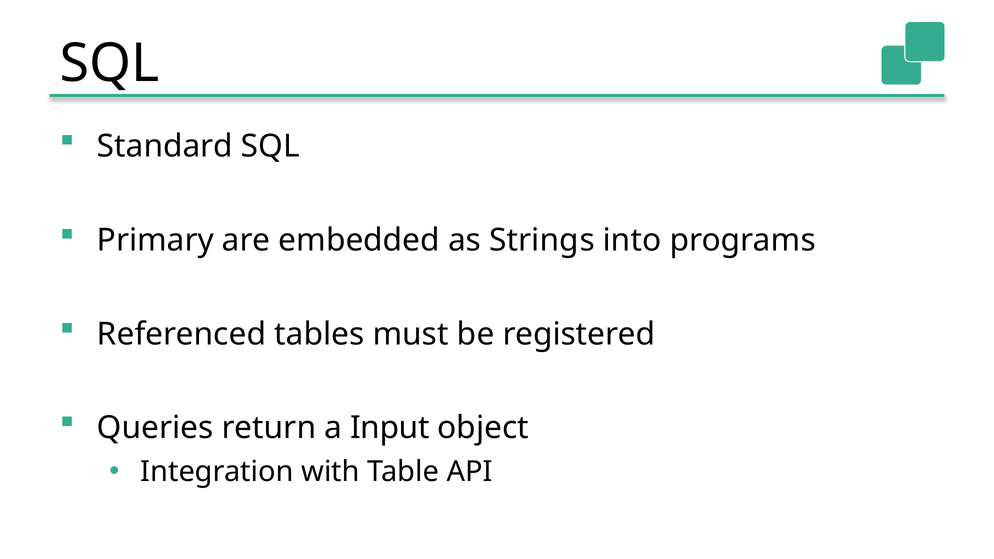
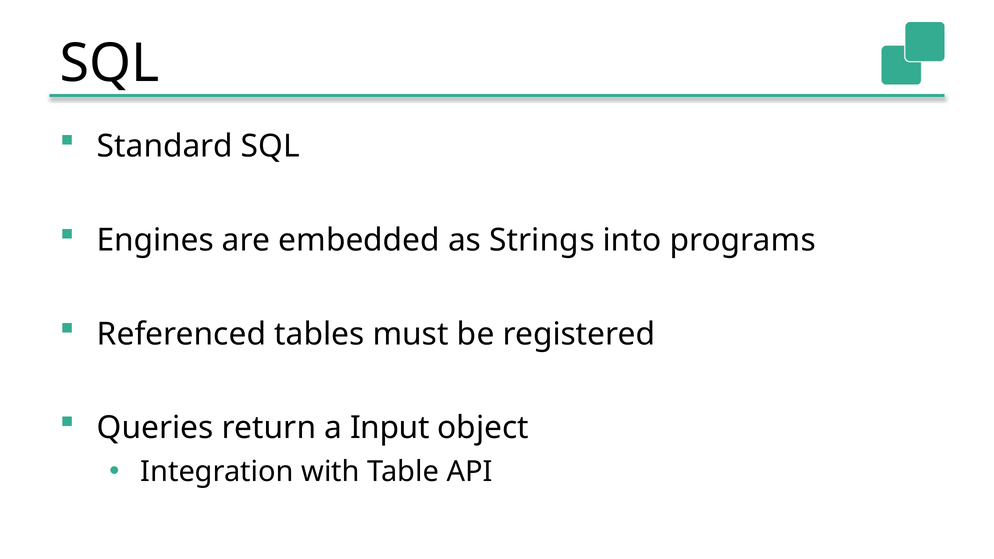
Primary: Primary -> Engines
